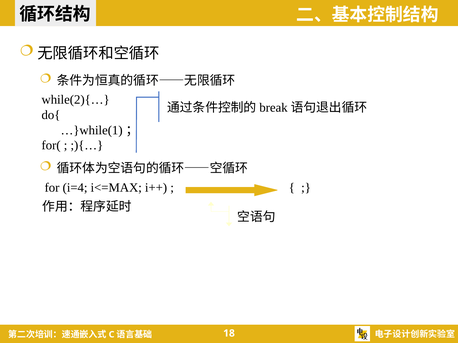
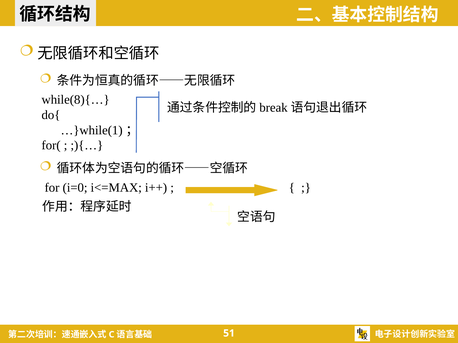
while(2){…: while(2){… -> while(8){…
i=4: i=4 -> i=0
18: 18 -> 51
